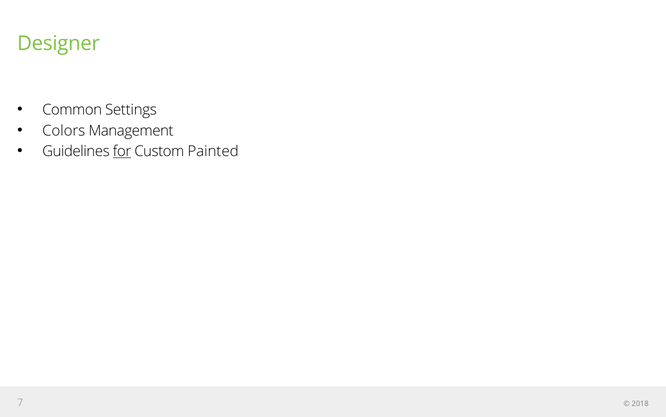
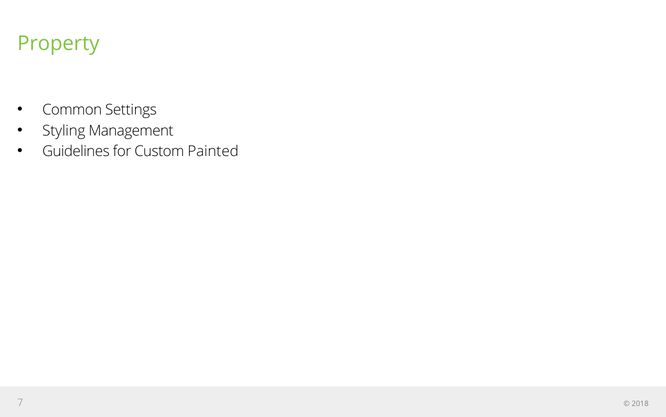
Designer: Designer -> Property
Colors: Colors -> Styling
for underline: present -> none
